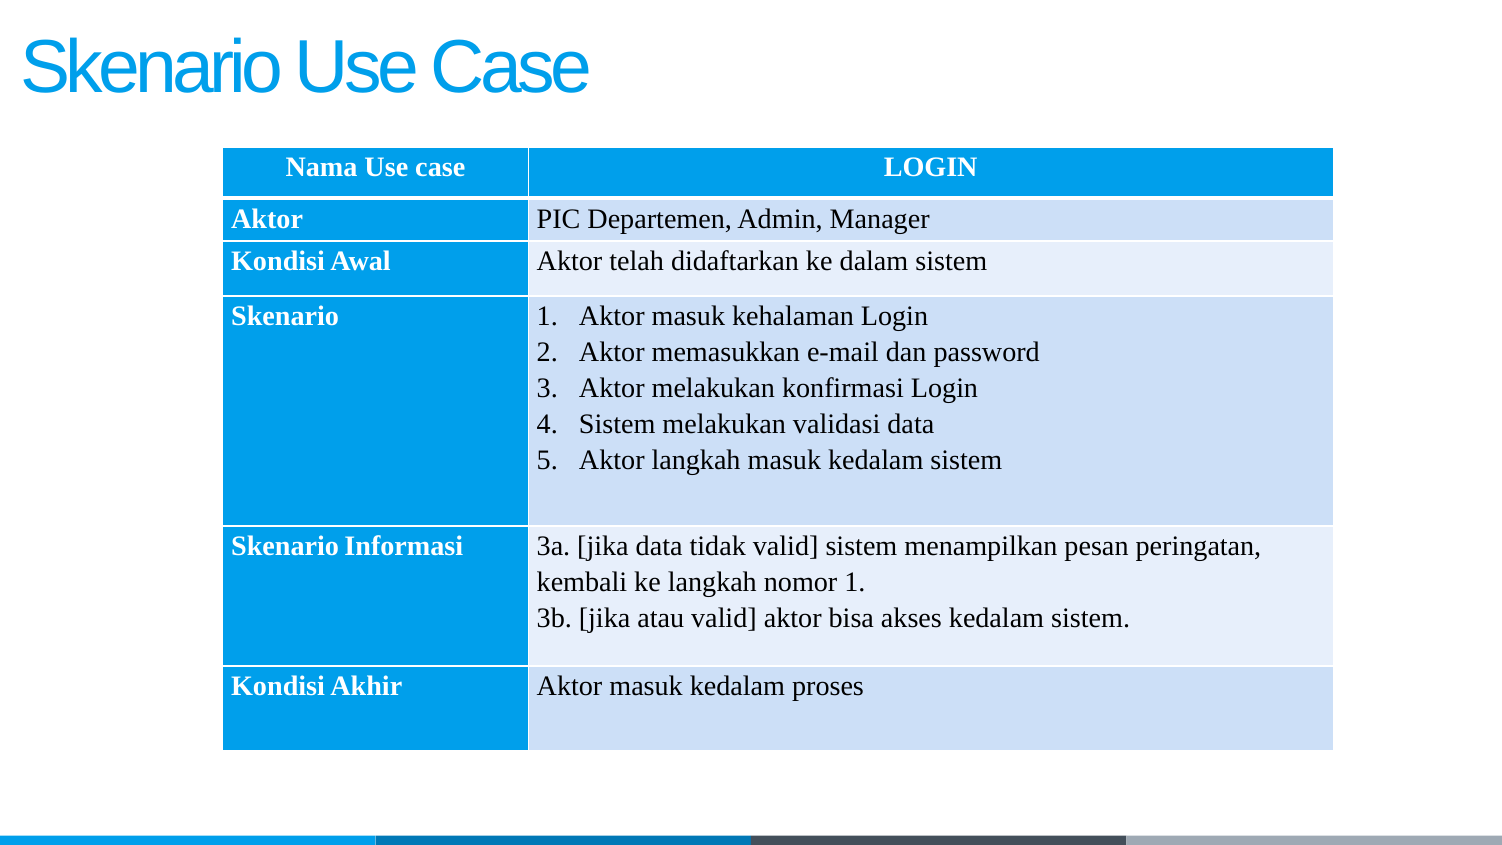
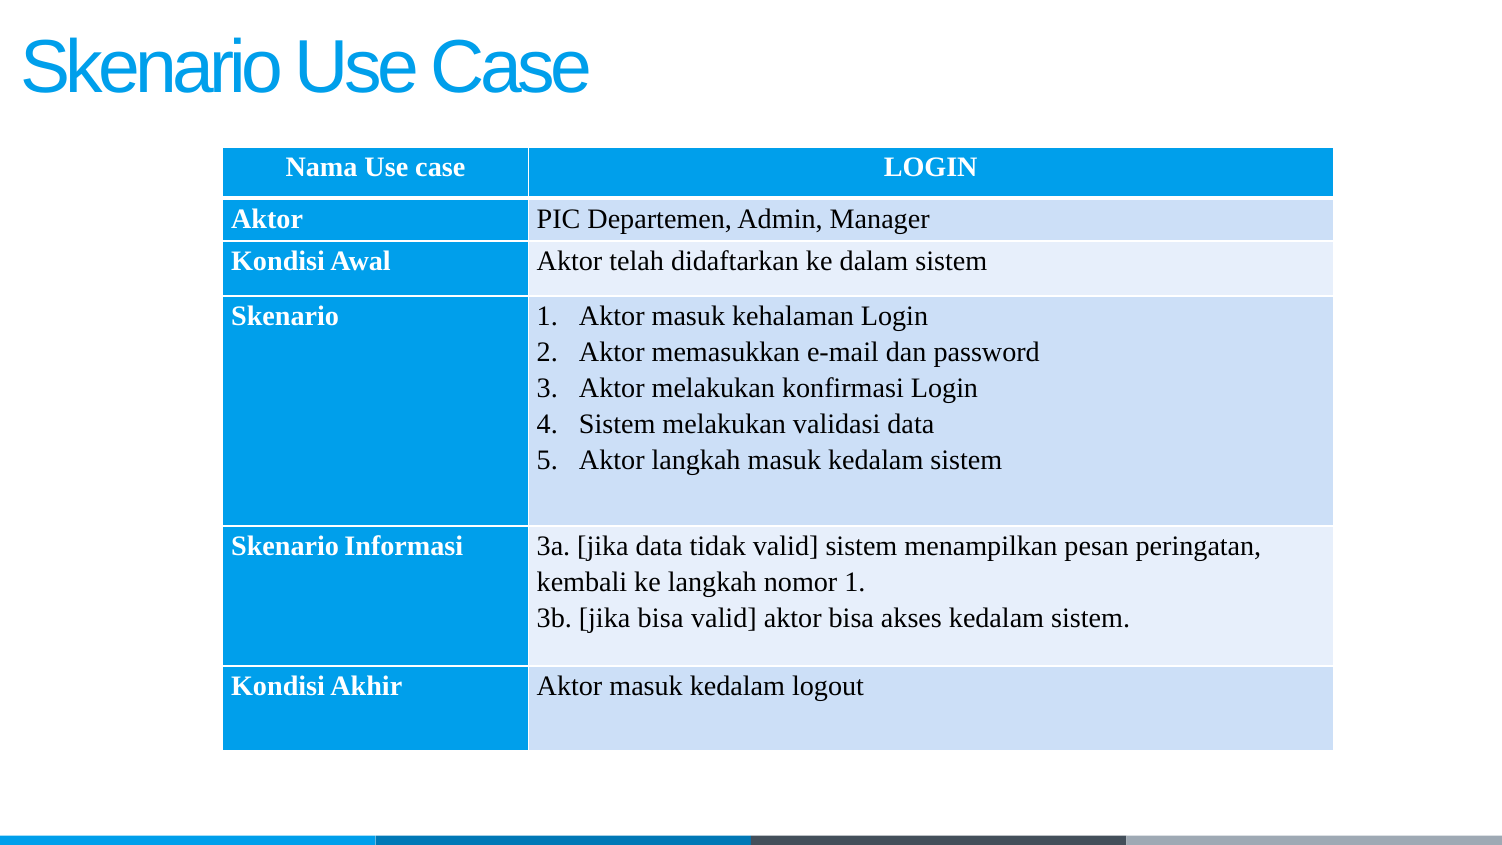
jika atau: atau -> bisa
proses: proses -> logout
